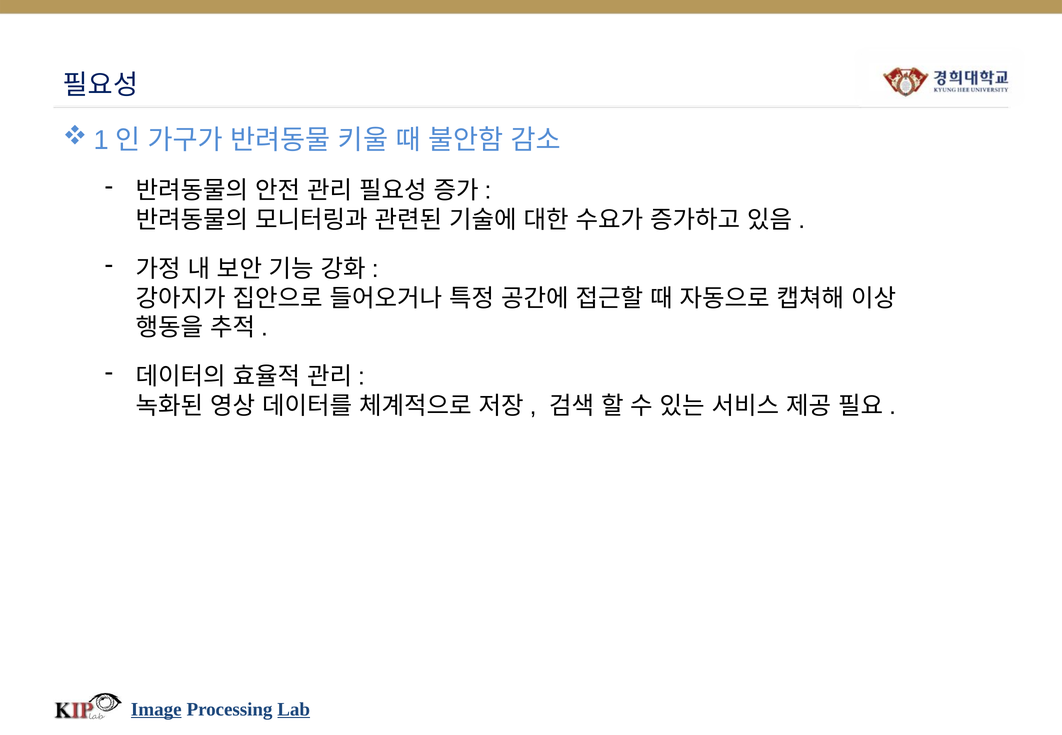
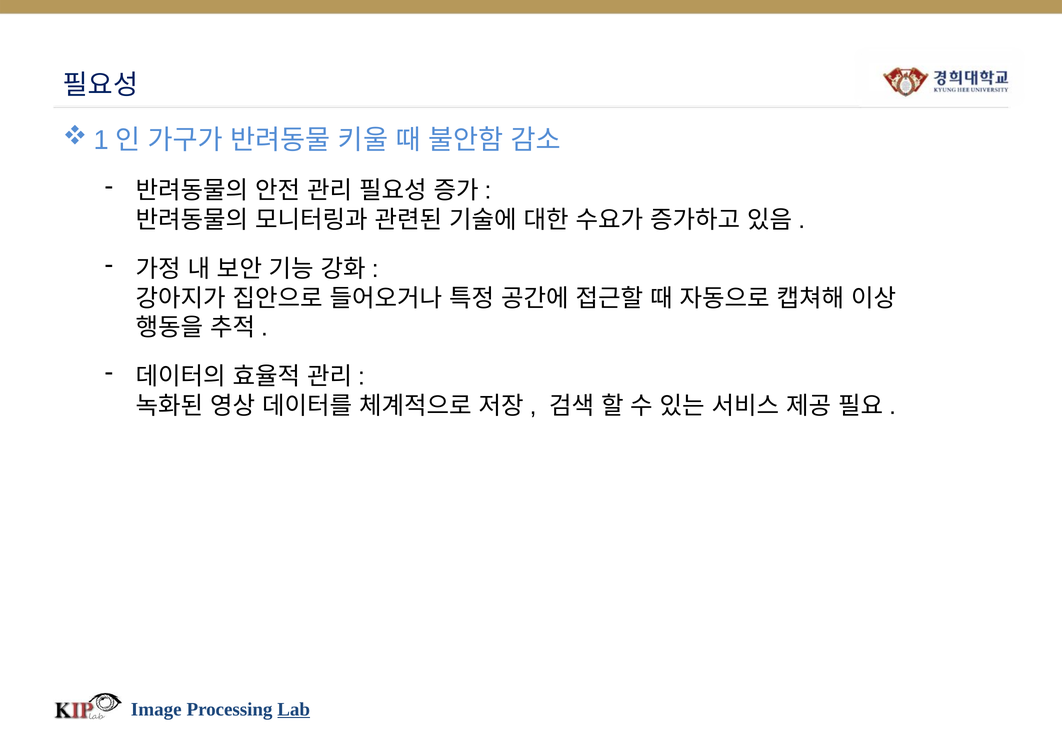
Image underline: present -> none
